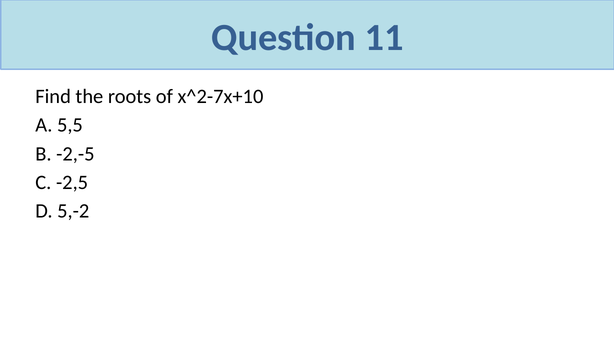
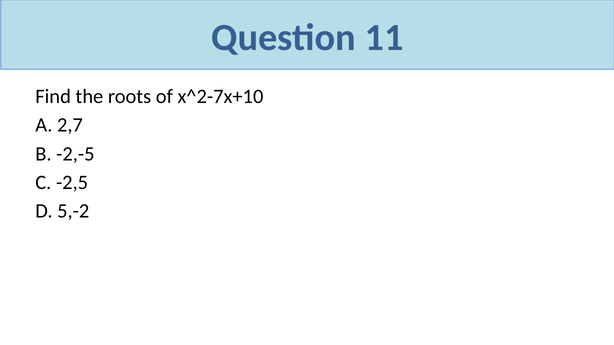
5,5: 5,5 -> 2,7
